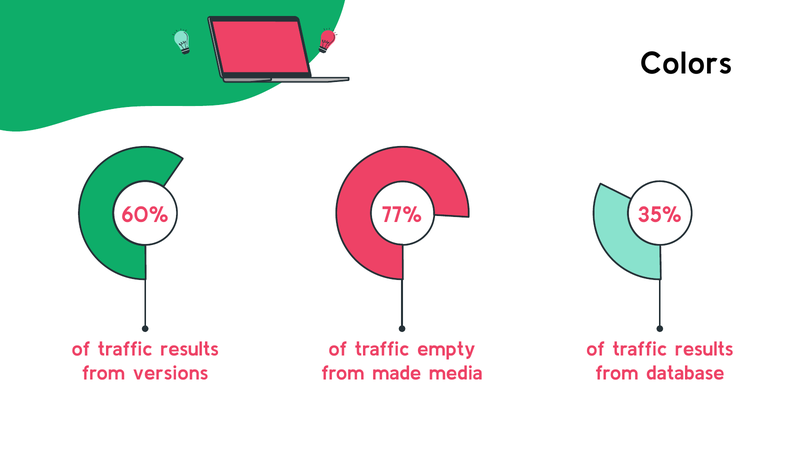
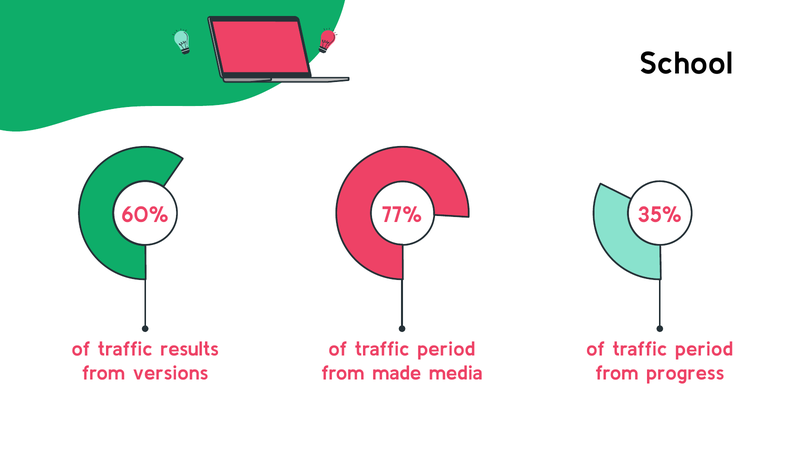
Colors: Colors -> School
empty at (446, 349): empty -> period
results at (704, 349): results -> period
database: database -> progress
